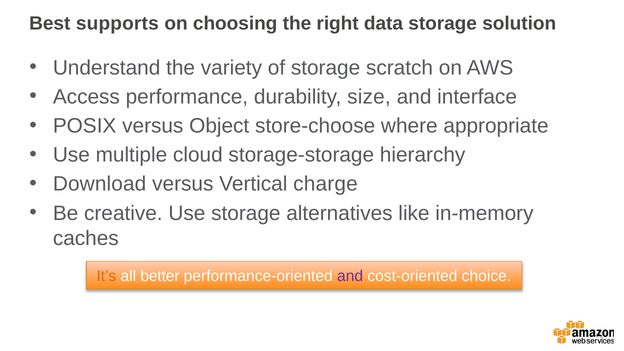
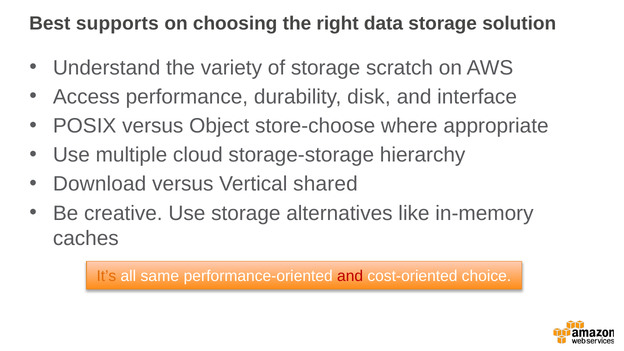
size: size -> disk
charge: charge -> shared
better: better -> same
and at (350, 276) colour: purple -> red
